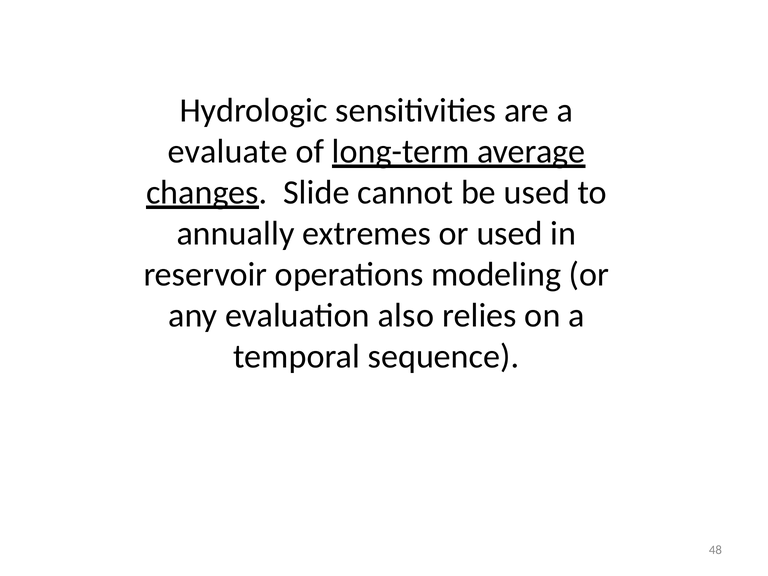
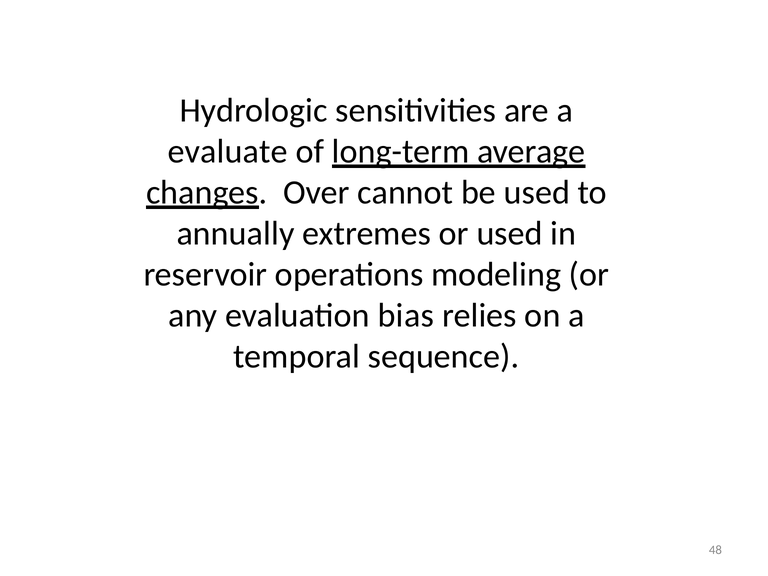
Slide: Slide -> Over
also: also -> bias
